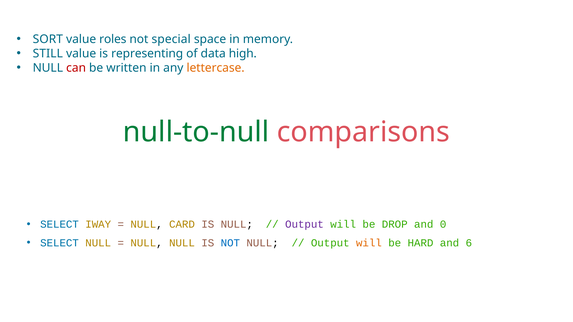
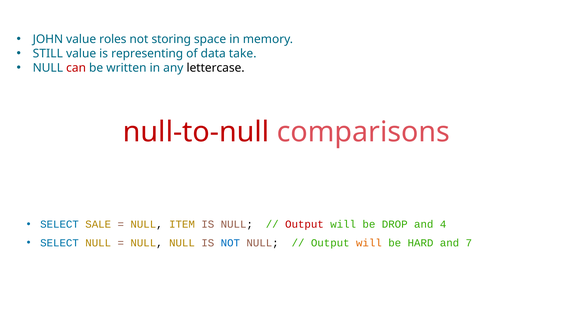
SORT: SORT -> JOHN
special: special -> storing
high: high -> take
lettercase colour: orange -> black
null-to-null colour: green -> red
IWAY: IWAY -> SALE
CARD: CARD -> ITEM
Output at (304, 225) colour: purple -> red
0: 0 -> 4
6: 6 -> 7
